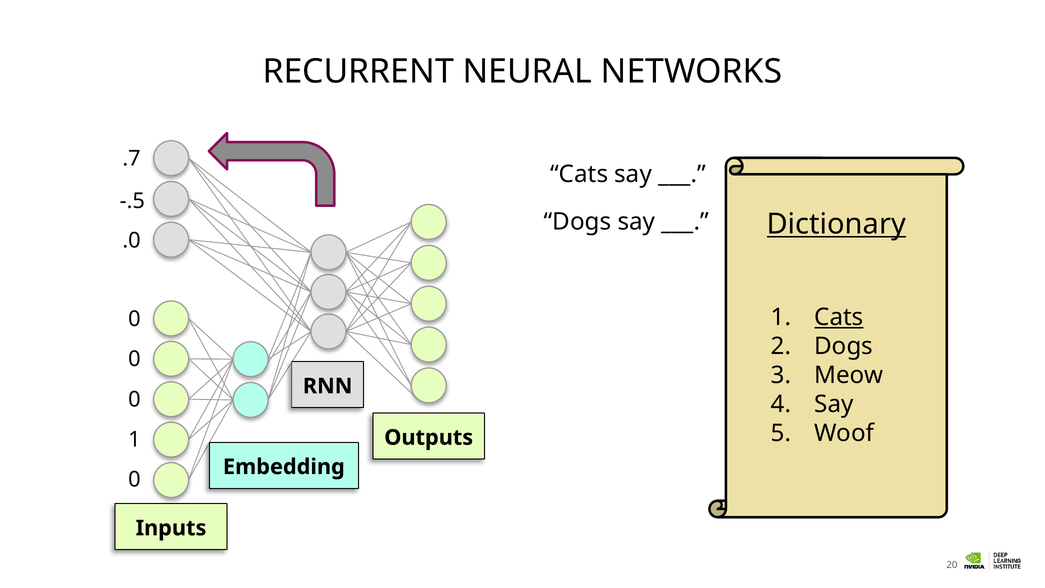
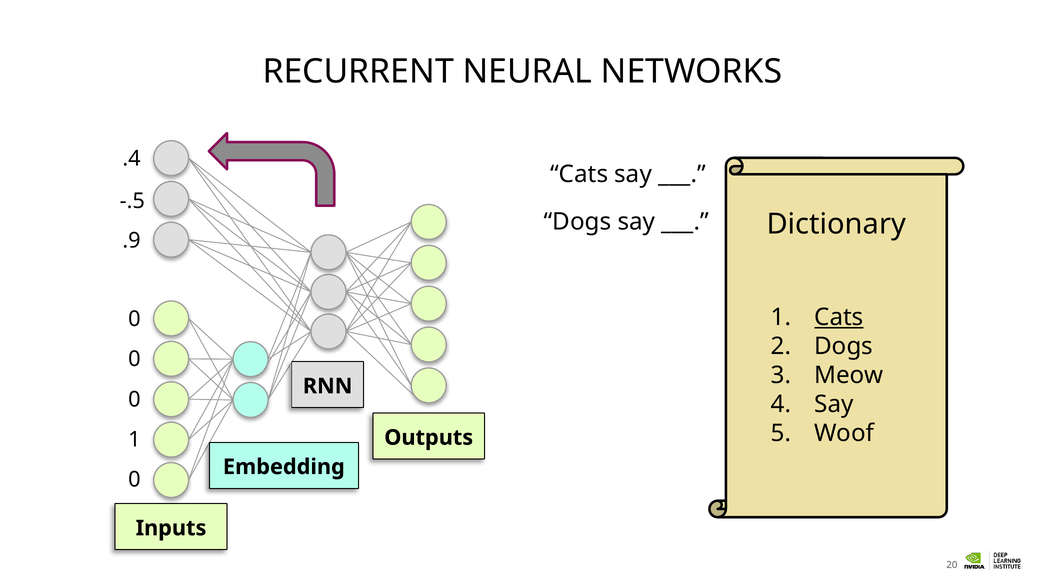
.7: .7 -> .4
Dictionary underline: present -> none
.0: .0 -> .9
